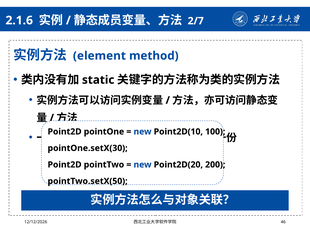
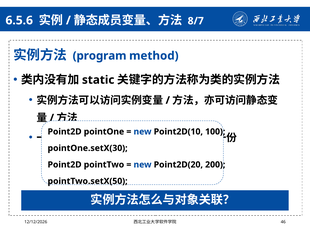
2.1.6: 2.1.6 -> 6.5.6
2/7: 2/7 -> 8/7
element: element -> program
